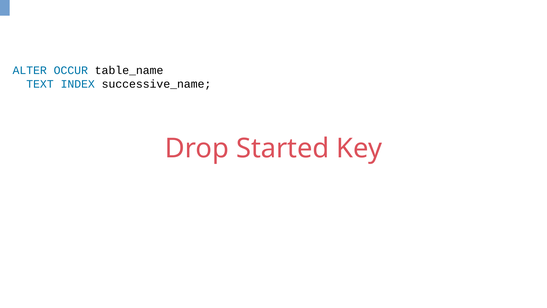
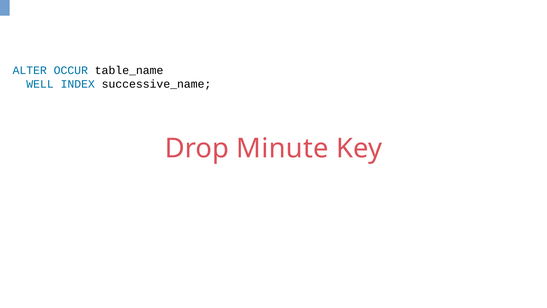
TEXT: TEXT -> WELL
Started: Started -> Minute
